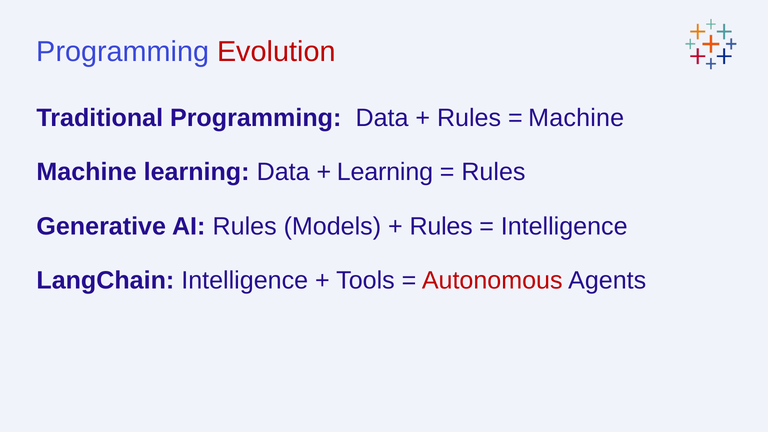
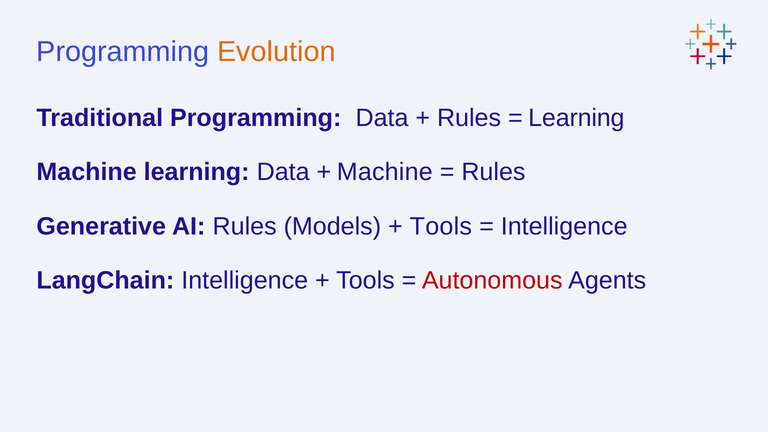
Evolution colour: red -> orange
Machine at (576, 118): Machine -> Learning
Learning at (385, 172): Learning -> Machine
Rules at (441, 226): Rules -> Tools
